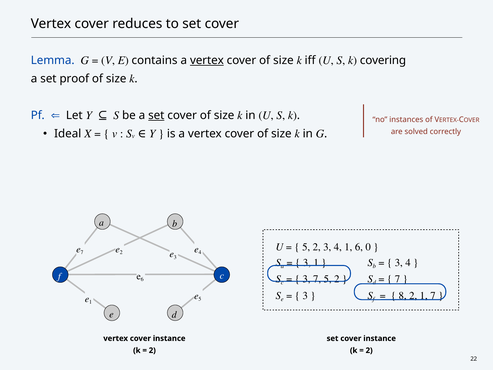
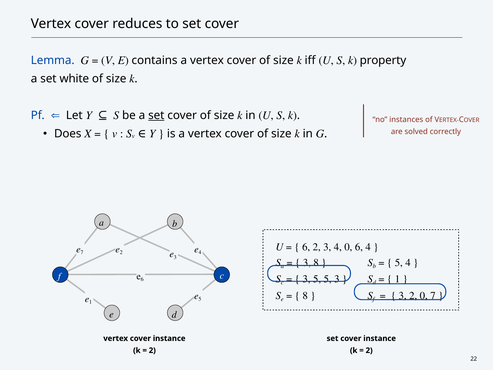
vertex at (207, 60) underline: present -> none
covering: covering -> property
proof: proof -> white
Ideal: Ideal -> Does
5 at (306, 247): 5 -> 6
4 1: 1 -> 0
6 0: 0 -> 4
3 1: 1 -> 8
3 at (399, 262): 3 -> 5
3 7: 7 -> 5
2 at (337, 279): 2 -> 3
7 at (397, 279): 7 -> 1
3 at (305, 296): 3 -> 8
8 at (403, 296): 8 -> 3
2 1: 1 -> 0
